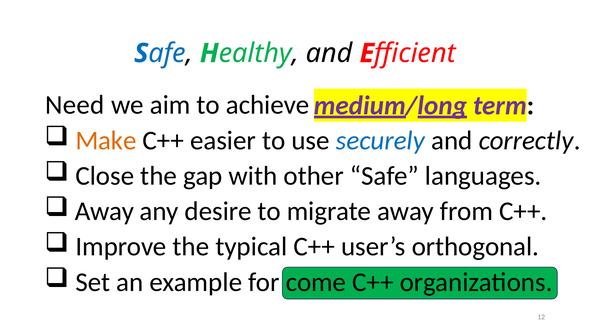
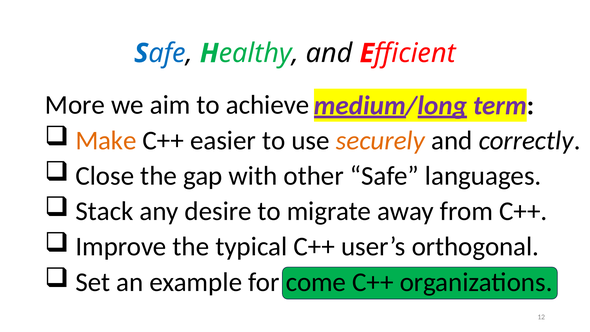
Need: Need -> More
securely colour: blue -> orange
Away at (105, 211): Away -> Stack
